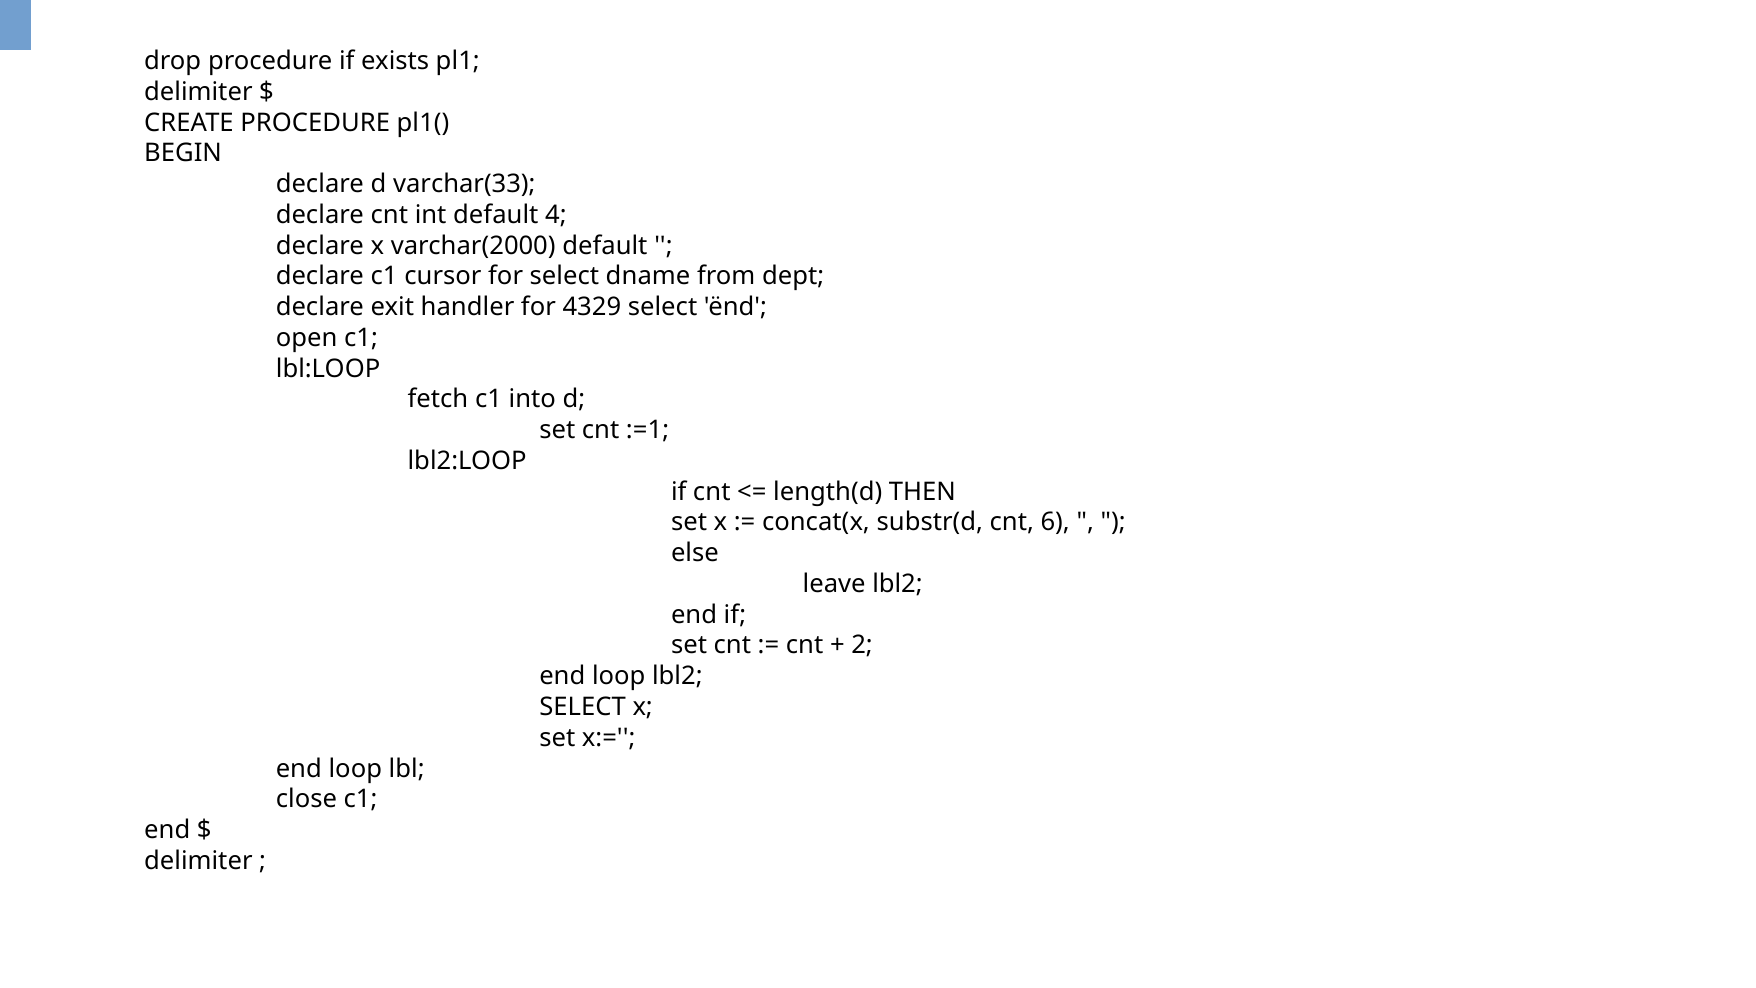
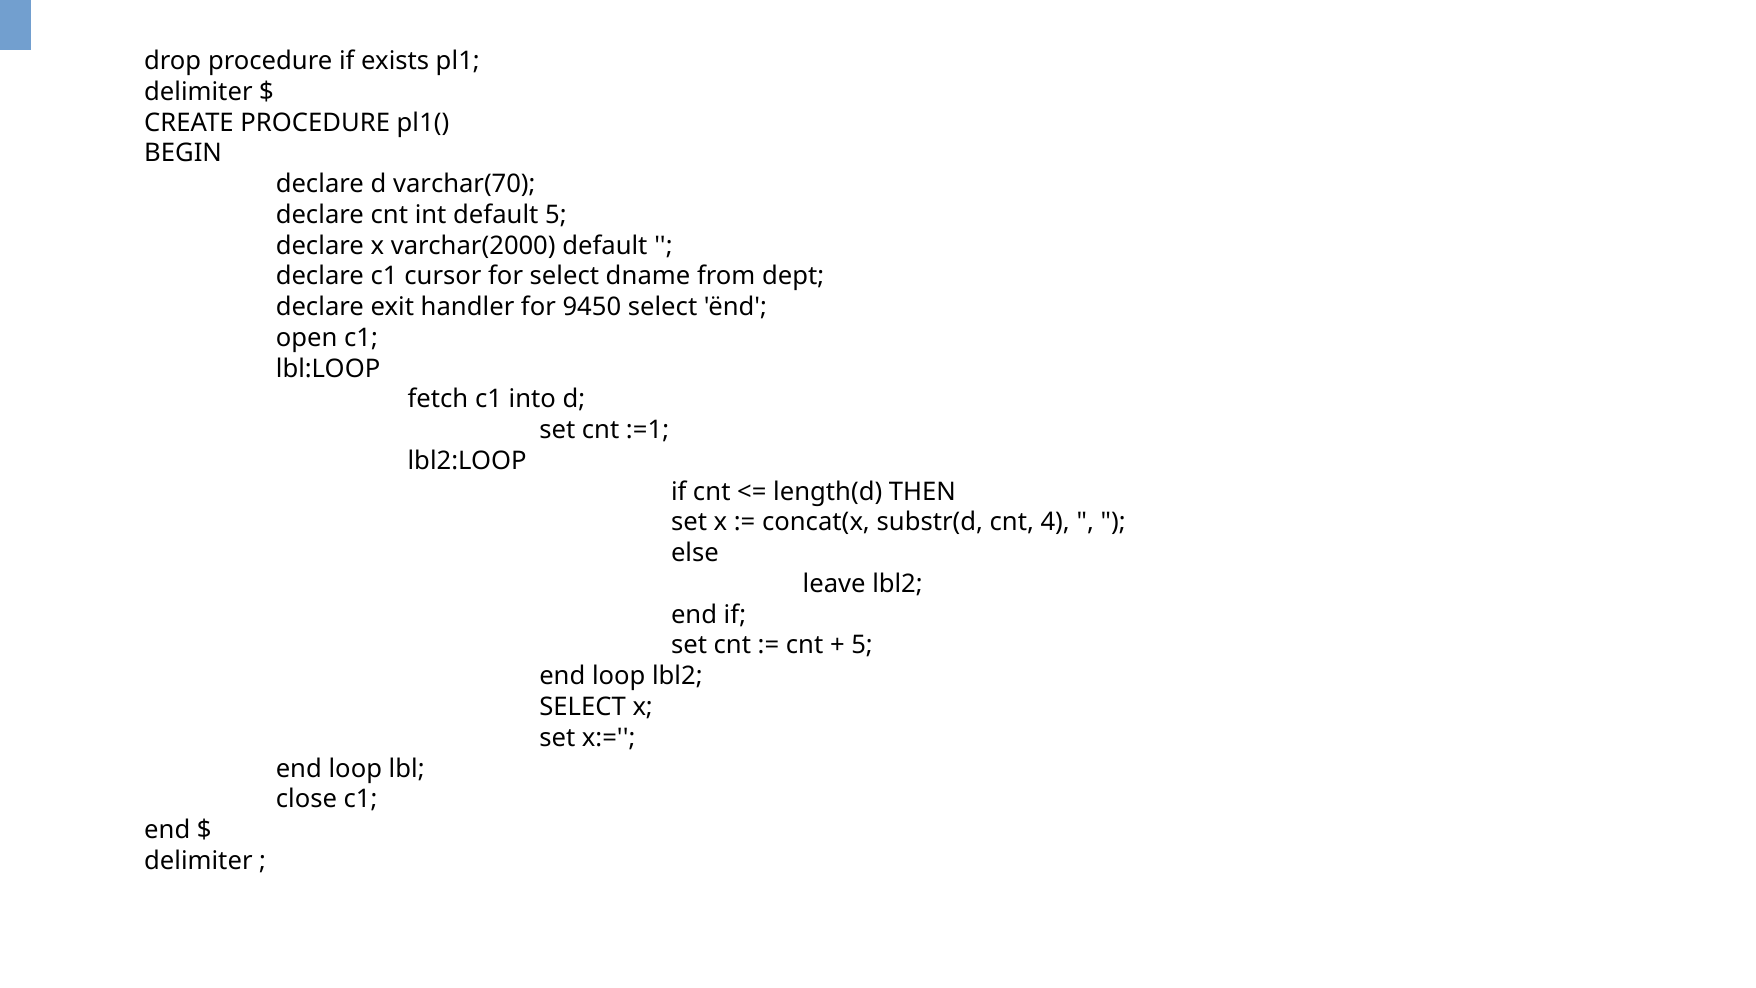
varchar(33: varchar(33 -> varchar(70
default 4: 4 -> 5
4329: 4329 -> 9450
6: 6 -> 4
2 at (862, 645): 2 -> 5
